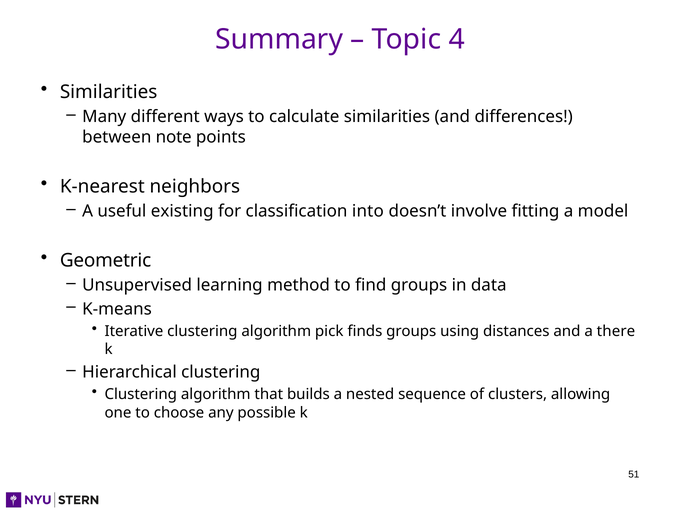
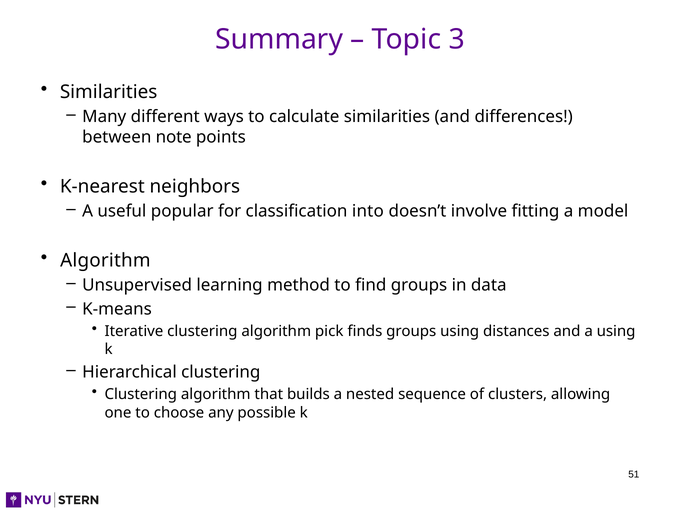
4: 4 -> 3
existing: existing -> popular
Geometric at (106, 261): Geometric -> Algorithm
a there: there -> using
